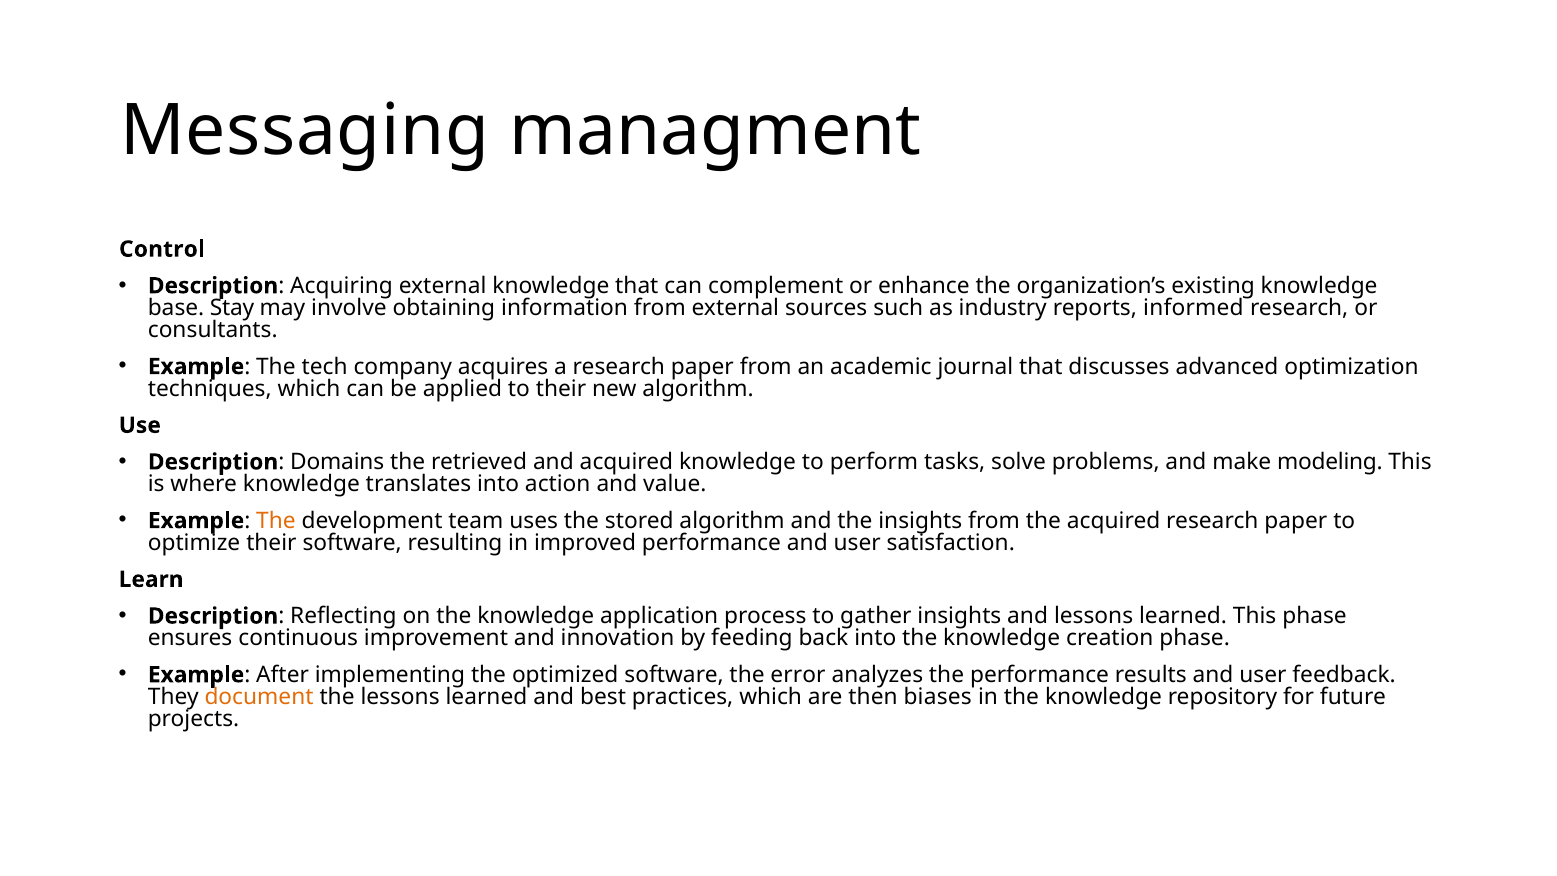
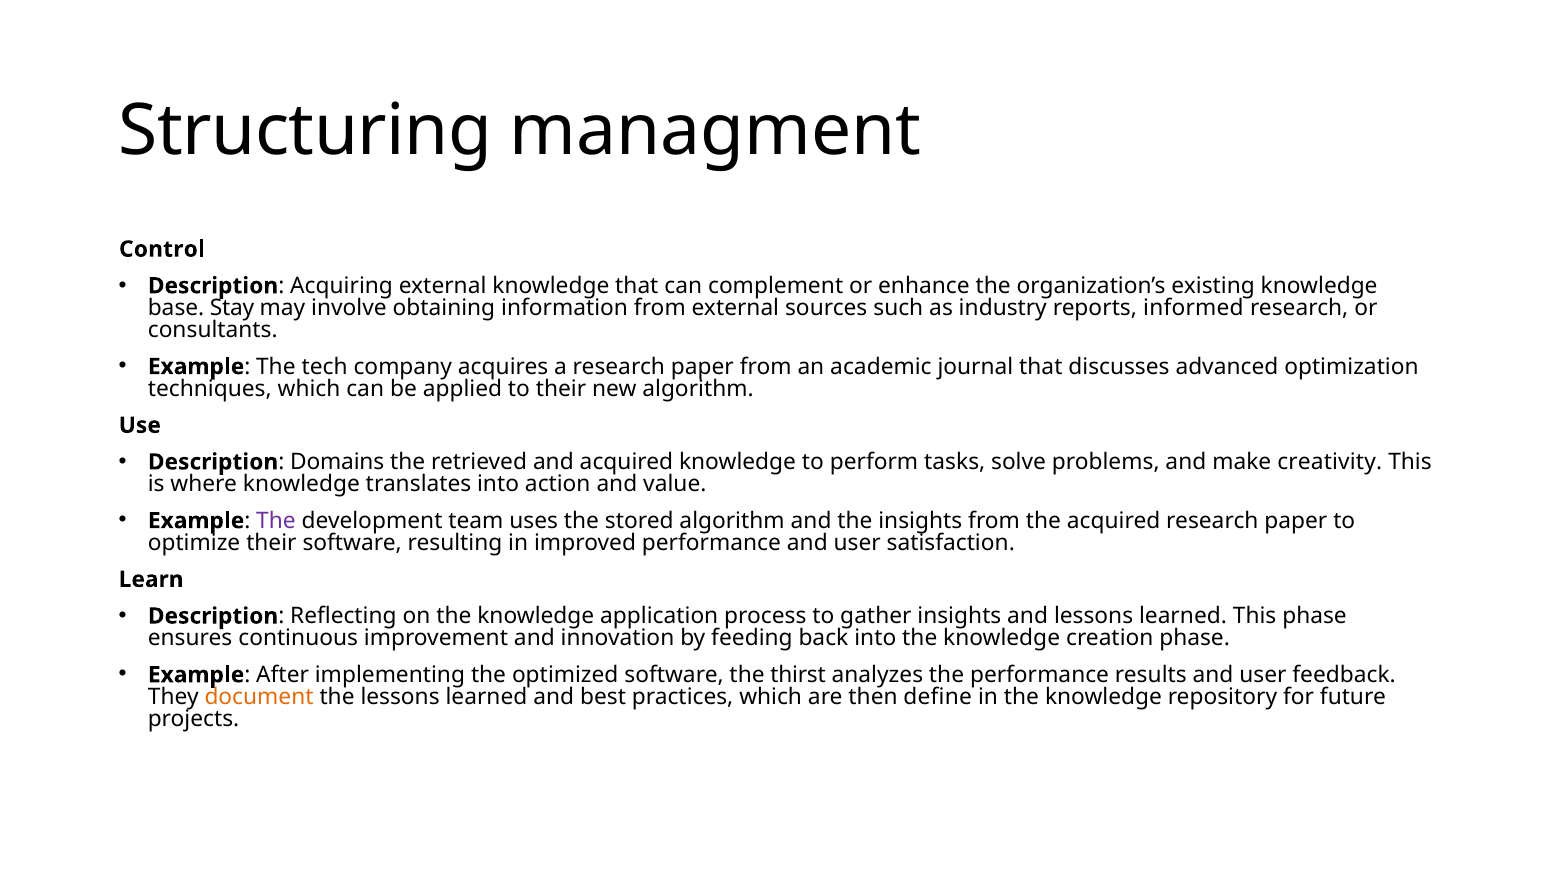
Messaging: Messaging -> Structuring
modeling: modeling -> creativity
The at (276, 521) colour: orange -> purple
error: error -> thirst
biases: biases -> define
